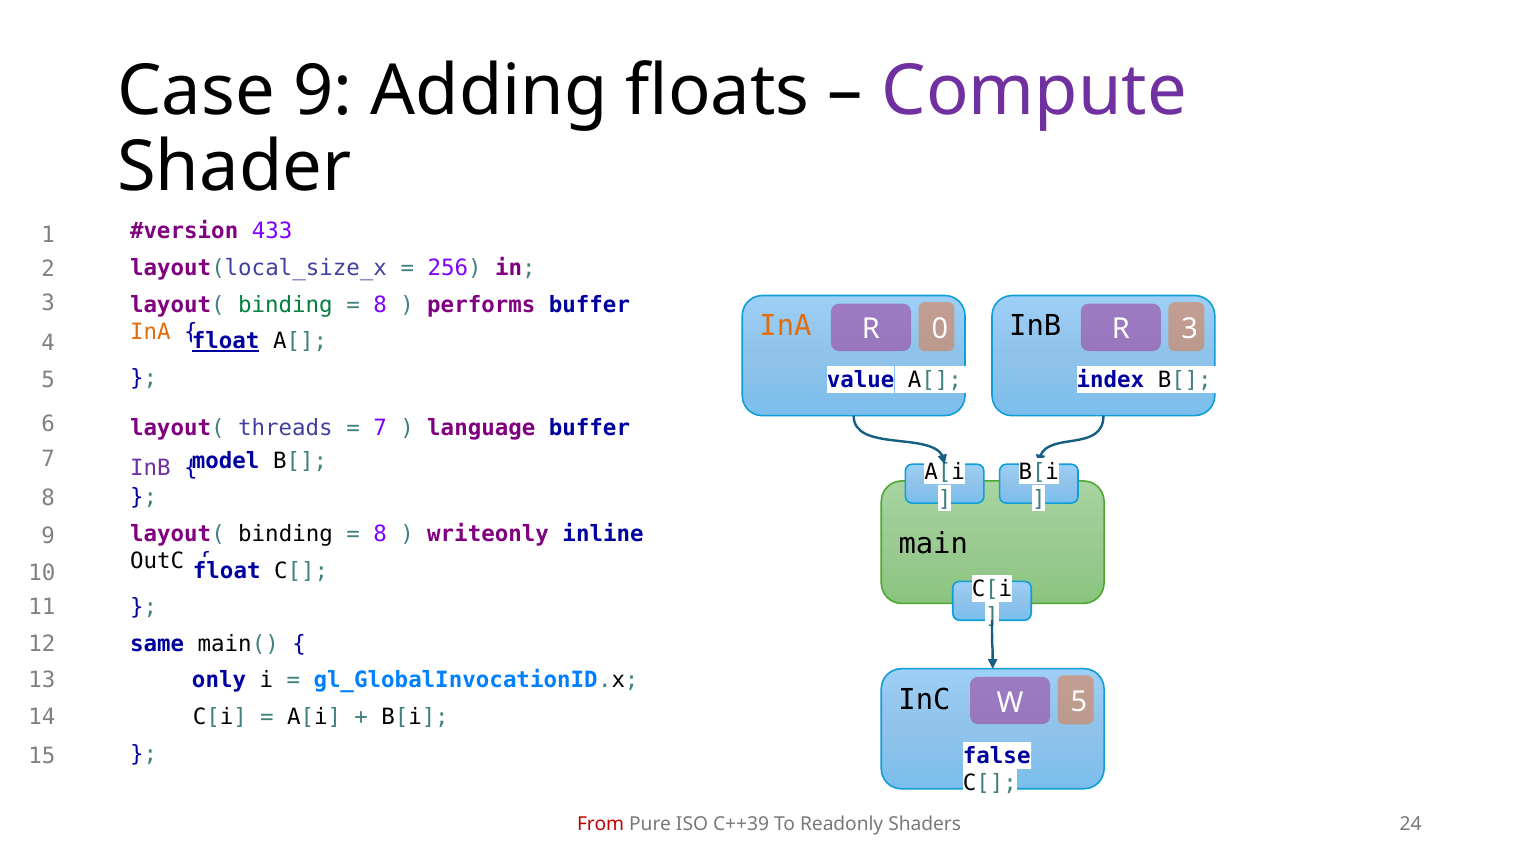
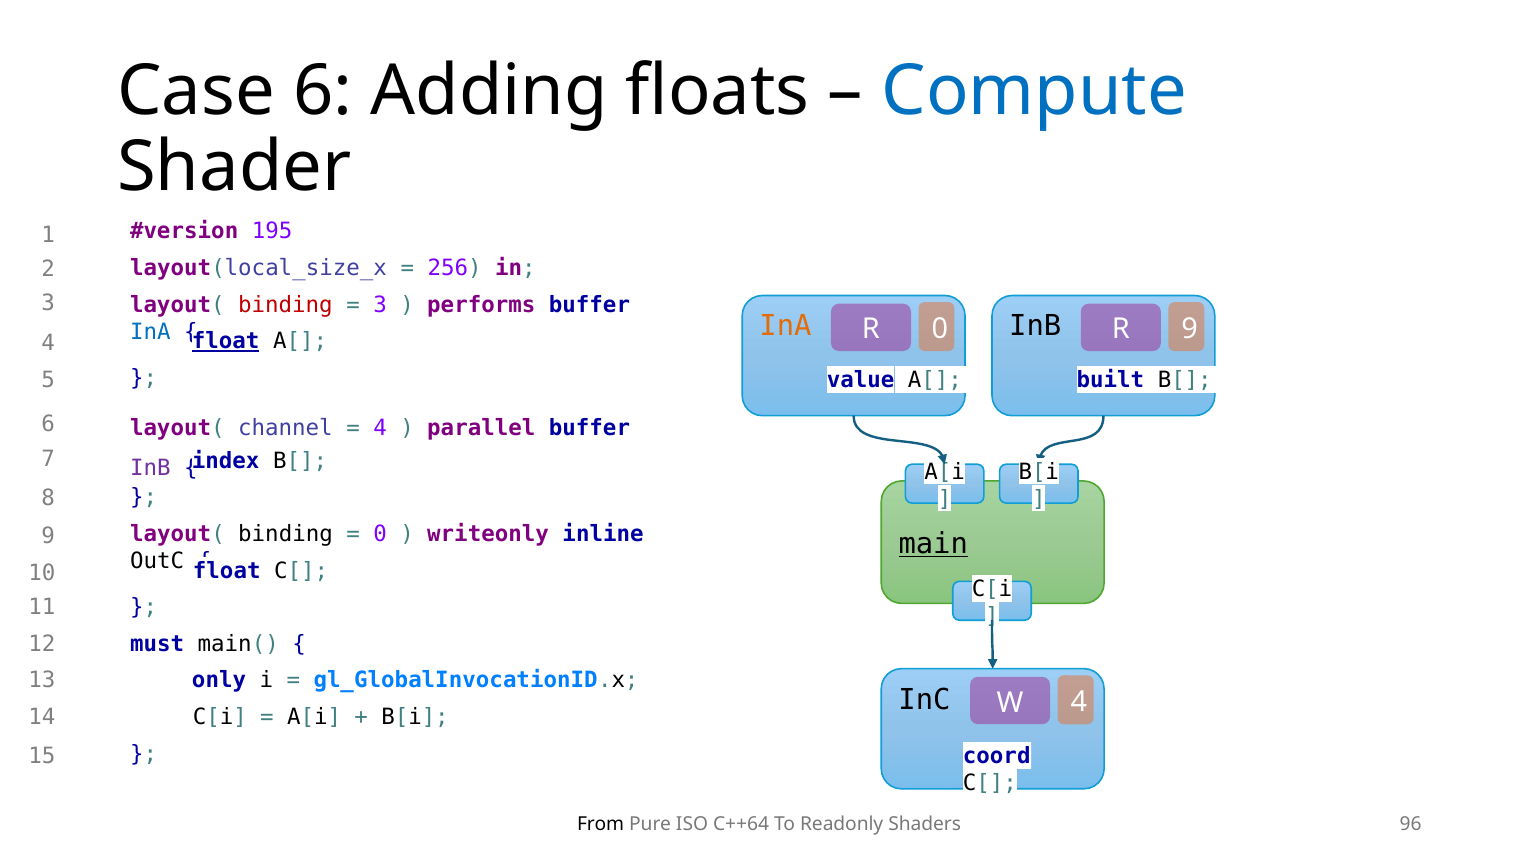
Case 9: 9 -> 6
Compute colour: purple -> blue
433: 433 -> 195
binding at (285, 305) colour: green -> red
8 at (380, 305): 8 -> 3
InB 3: 3 -> 9
InA at (150, 332) colour: orange -> blue
index: index -> built
threads: threads -> channel
7 at (380, 429): 7 -> 4
language: language -> parallel
model: model -> index
8 at (380, 534): 8 -> 0
main underline: none -> present
same: same -> must
InC 5: 5 -> 4
false: false -> coord
From colour: red -> black
C++39: C++39 -> C++64
24: 24 -> 96
